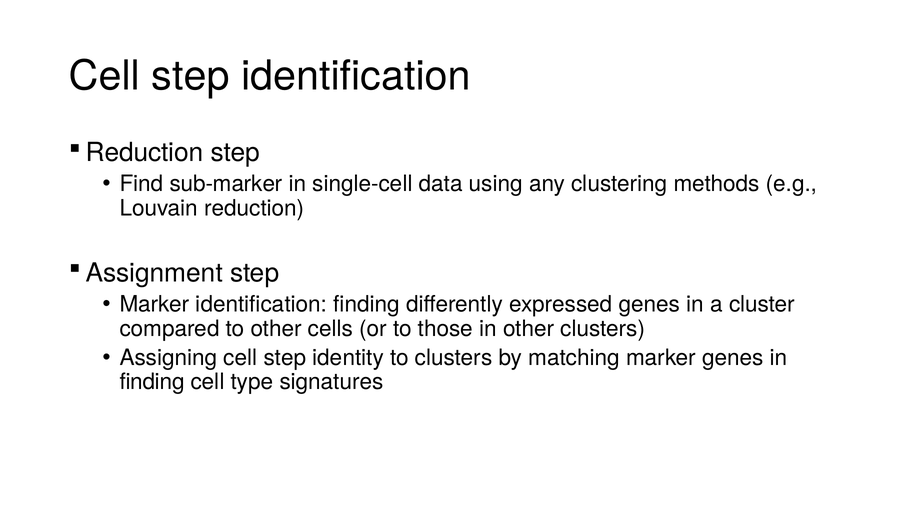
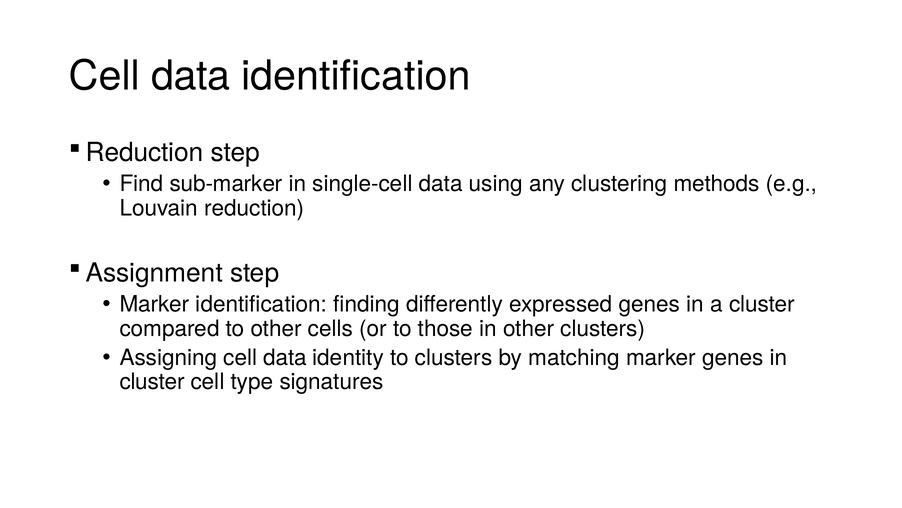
step at (190, 76): step -> data
Assigning cell step: step -> data
finding at (152, 382): finding -> cluster
